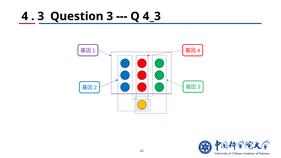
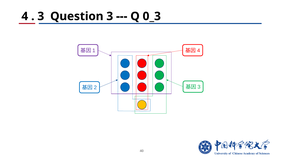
4_3: 4_3 -> 0_3
